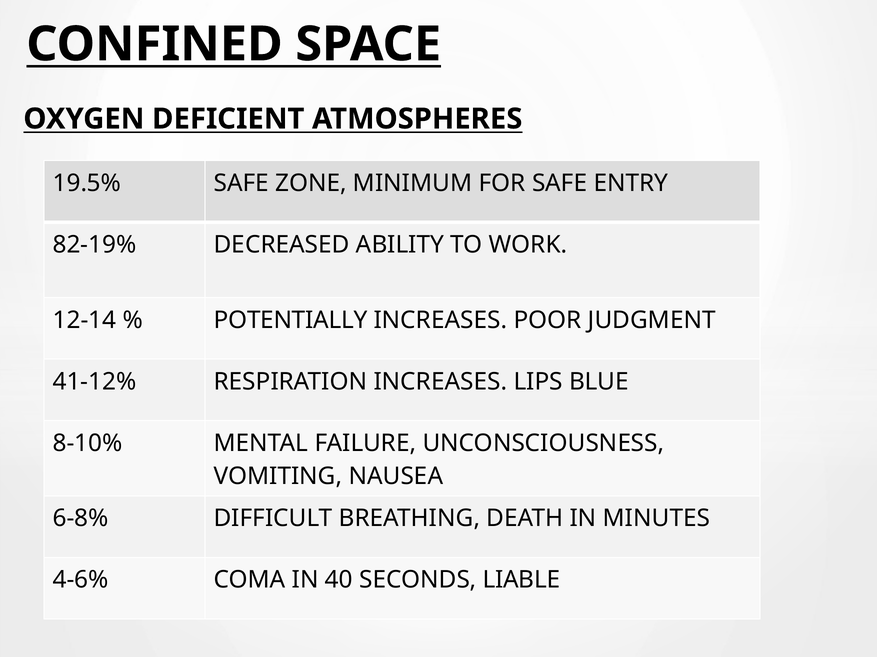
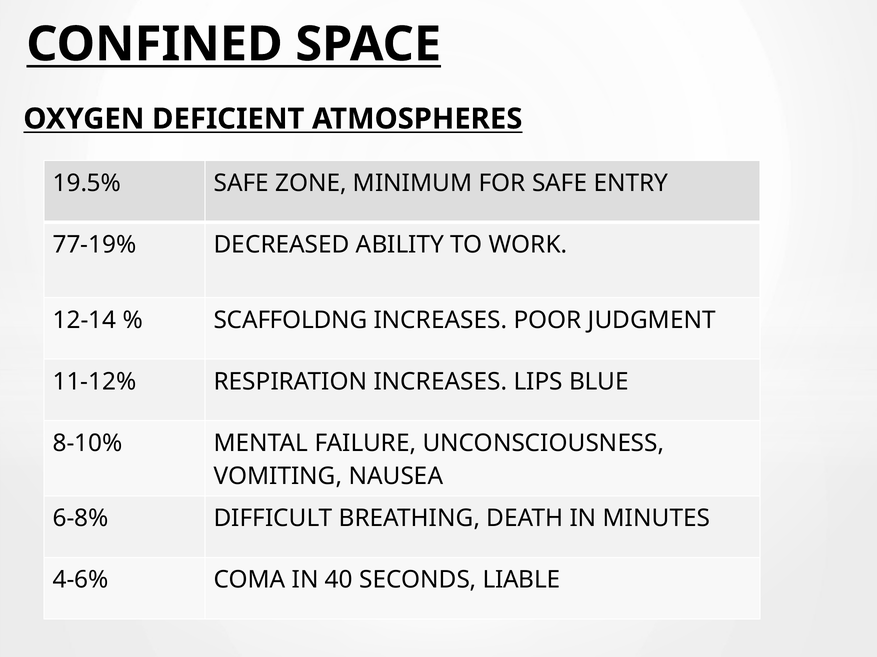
82-19%: 82-19% -> 77-19%
POTENTIALLY: POTENTIALLY -> SCAFFOLDNG
41-12%: 41-12% -> 11-12%
